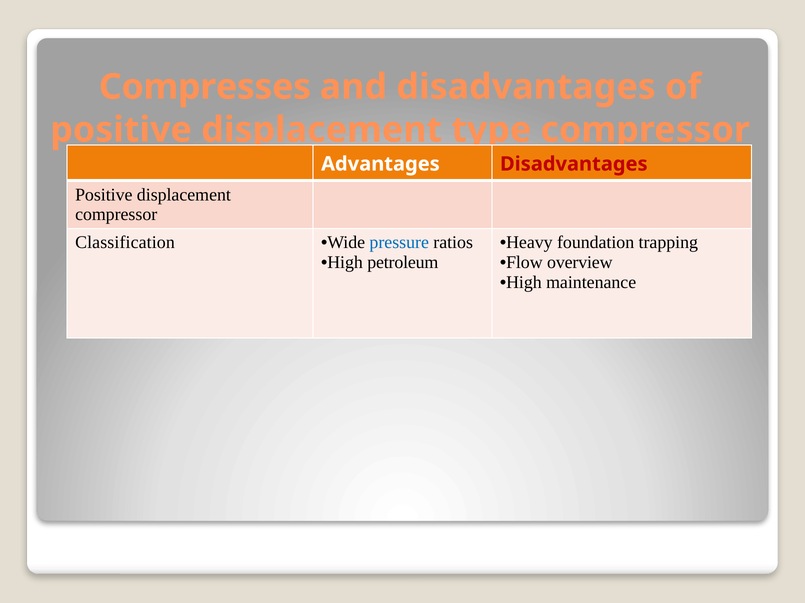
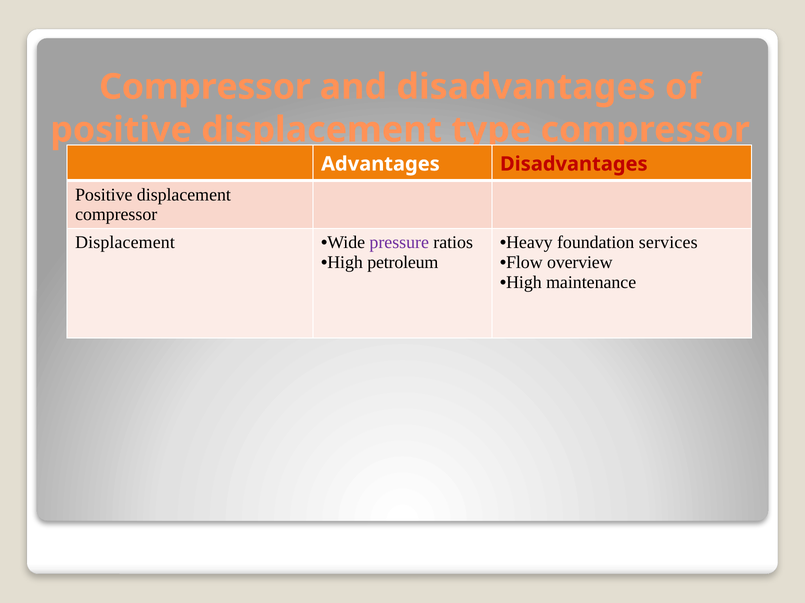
Compresses at (205, 87): Compresses -> Compressor
Classification at (125, 243): Classification -> Displacement
pressure colour: blue -> purple
trapping: trapping -> services
